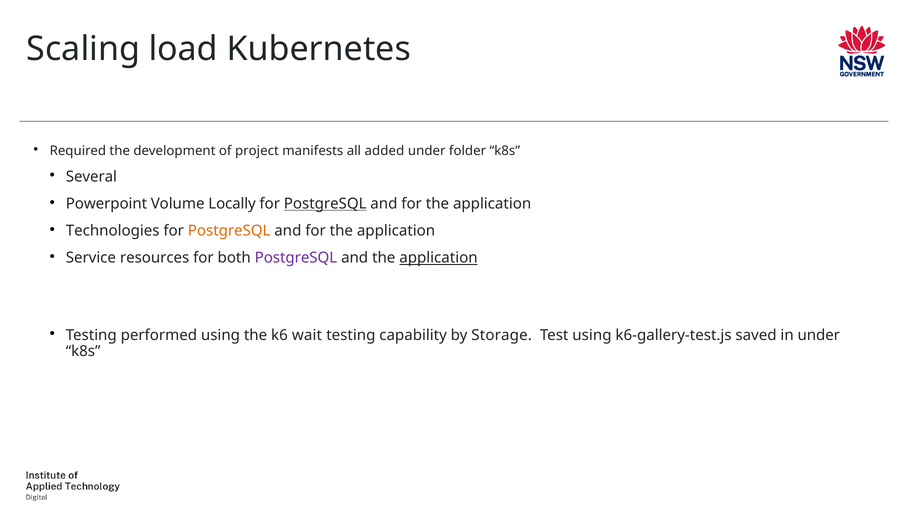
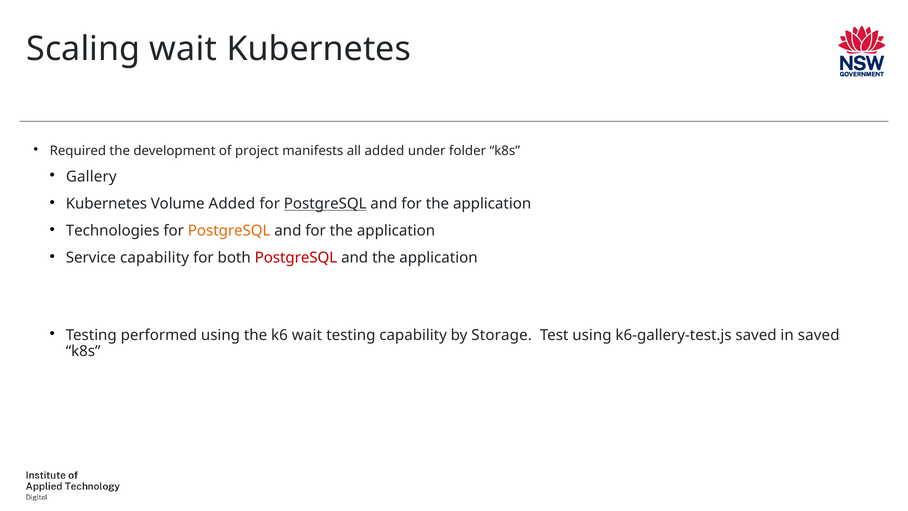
Scaling load: load -> wait
Several: Several -> Gallery
Powerpoint at (106, 204): Powerpoint -> Kubernetes
Volume Locally: Locally -> Added
Service resources: resources -> capability
PostgreSQL at (296, 258) colour: purple -> red
application at (438, 258) underline: present -> none
in under: under -> saved
